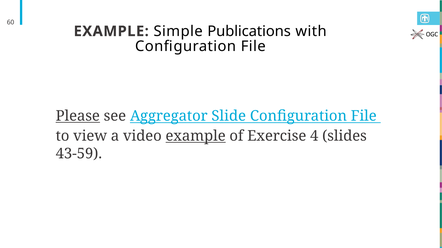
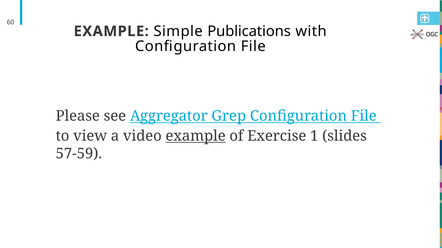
Please underline: present -> none
Slide: Slide -> Grep
4: 4 -> 1
43-59: 43-59 -> 57-59
